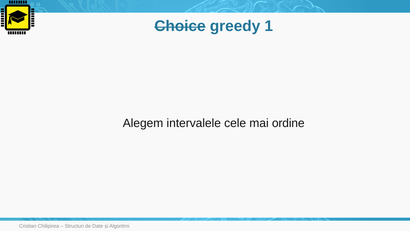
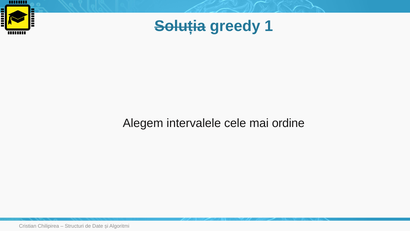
Choice: Choice -> Soluția
